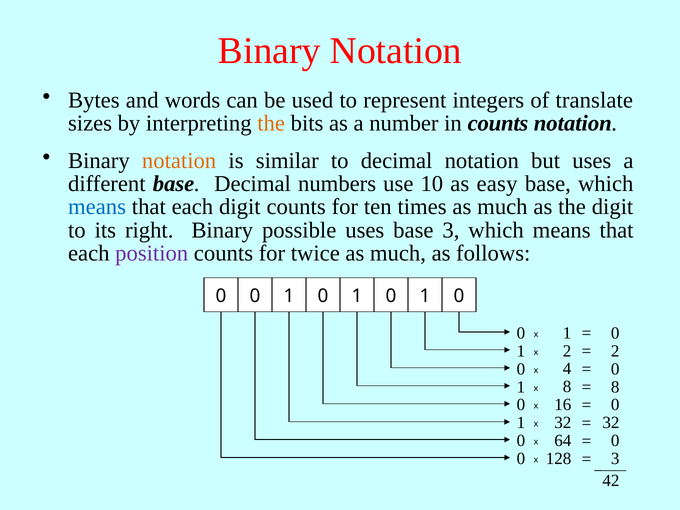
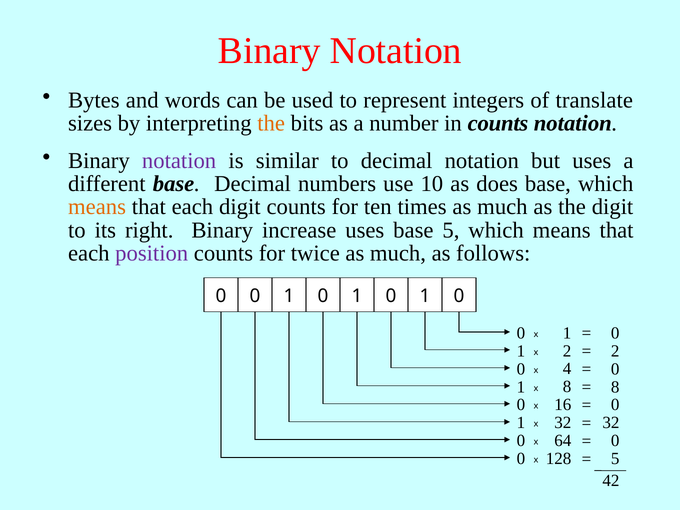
notation at (179, 161) colour: orange -> purple
easy: easy -> does
means at (97, 207) colour: blue -> orange
possible: possible -> increase
base 3: 3 -> 5
x 3: 3 -> 5
